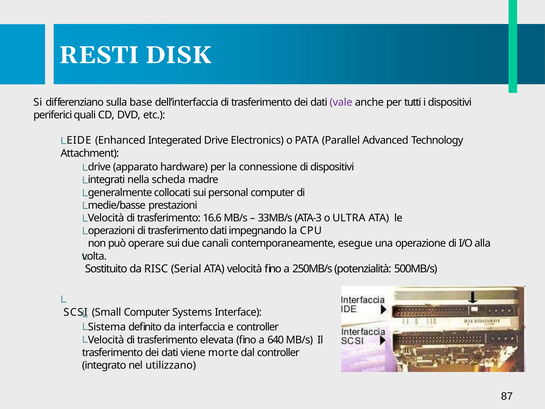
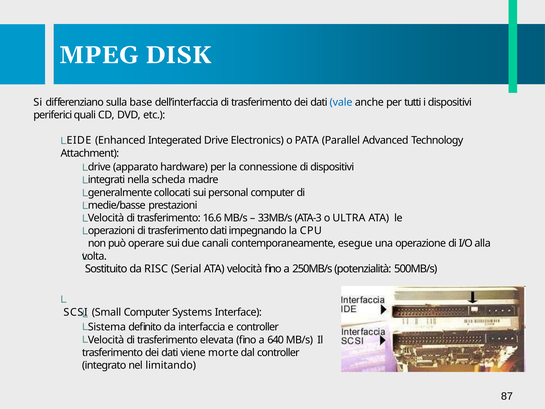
RESTI: RESTI -> MPEG
vale colour: purple -> blue
utilizzano: utilizzano -> limitando
